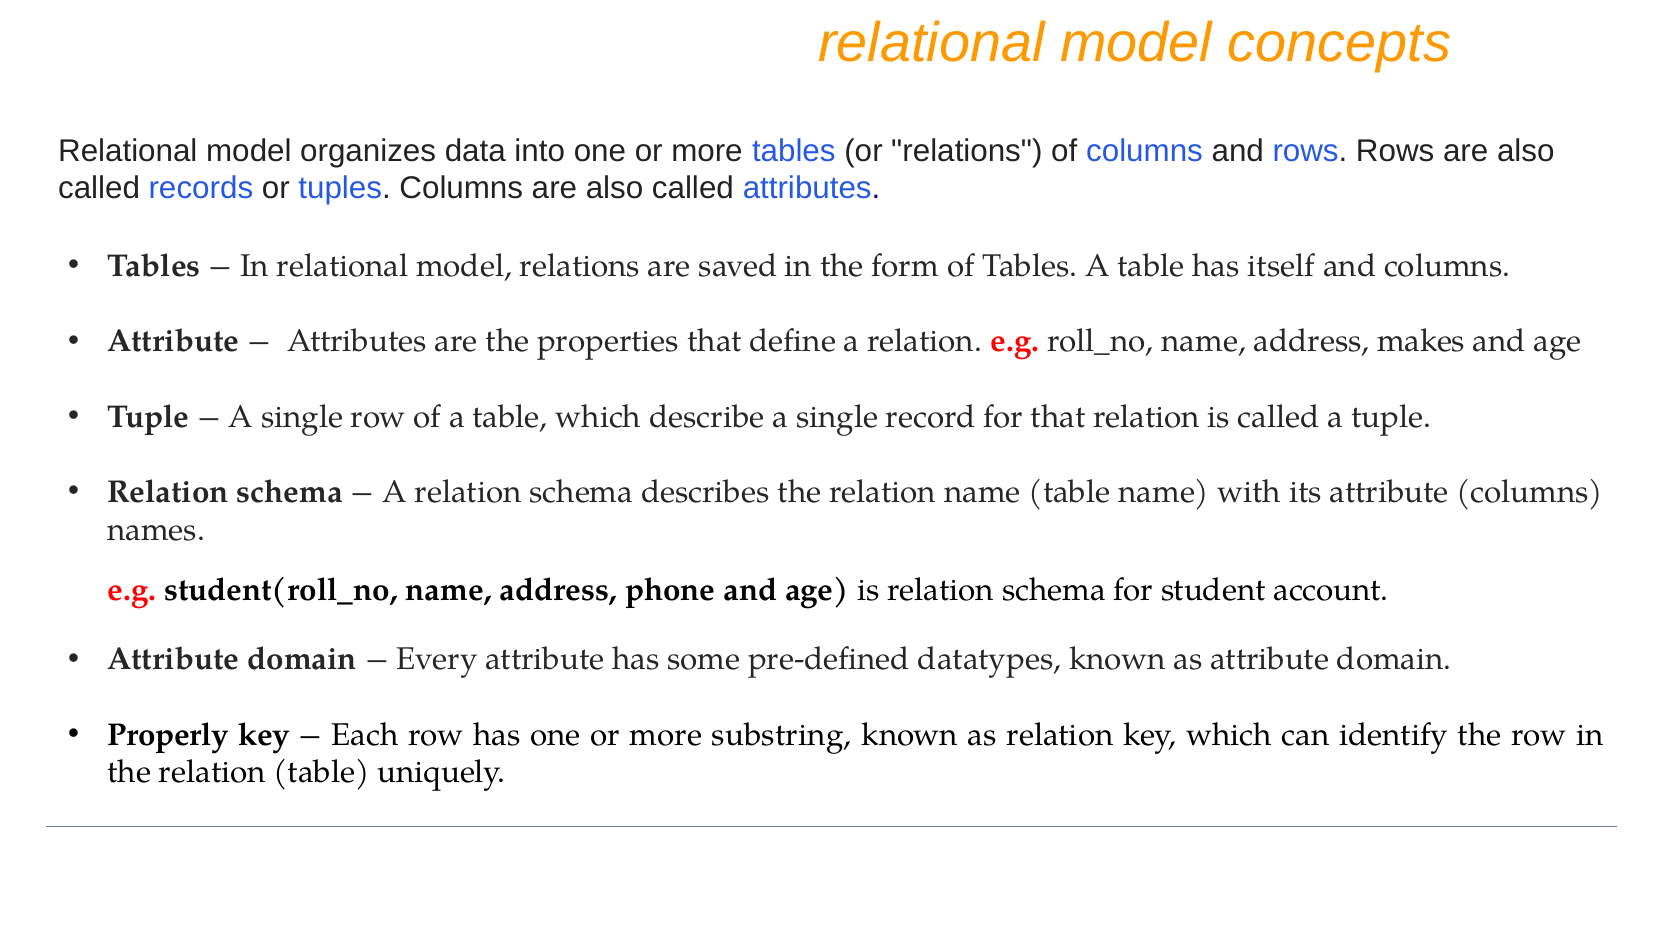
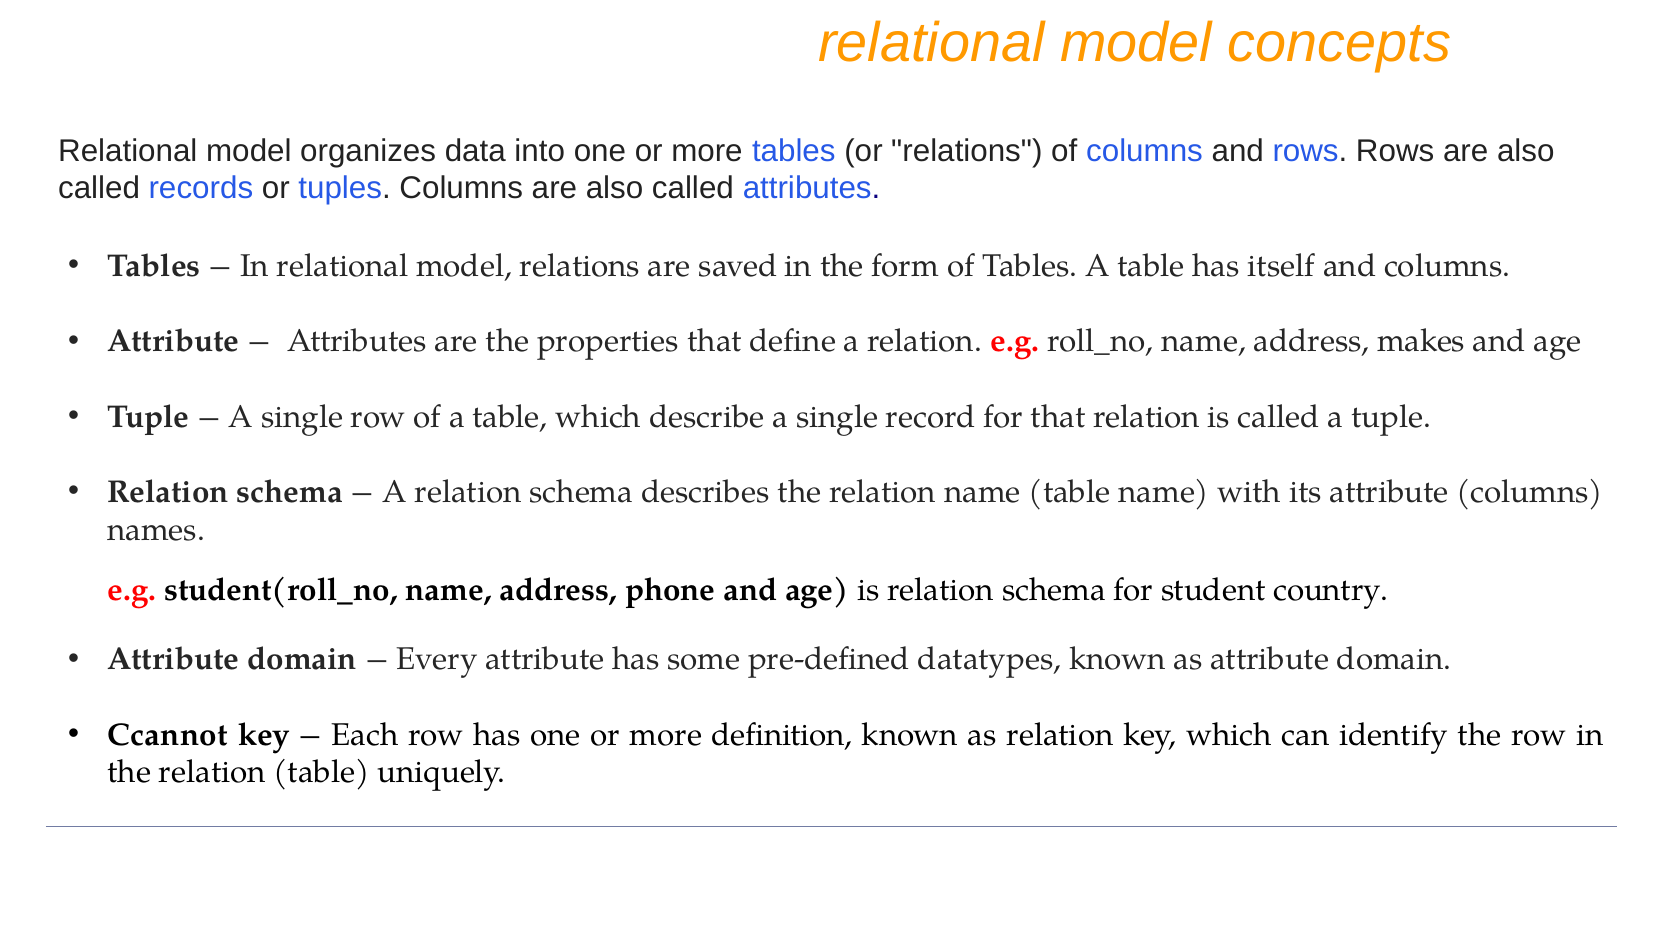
account: account -> country
Properly: Properly -> Ccannot
substring: substring -> definition
